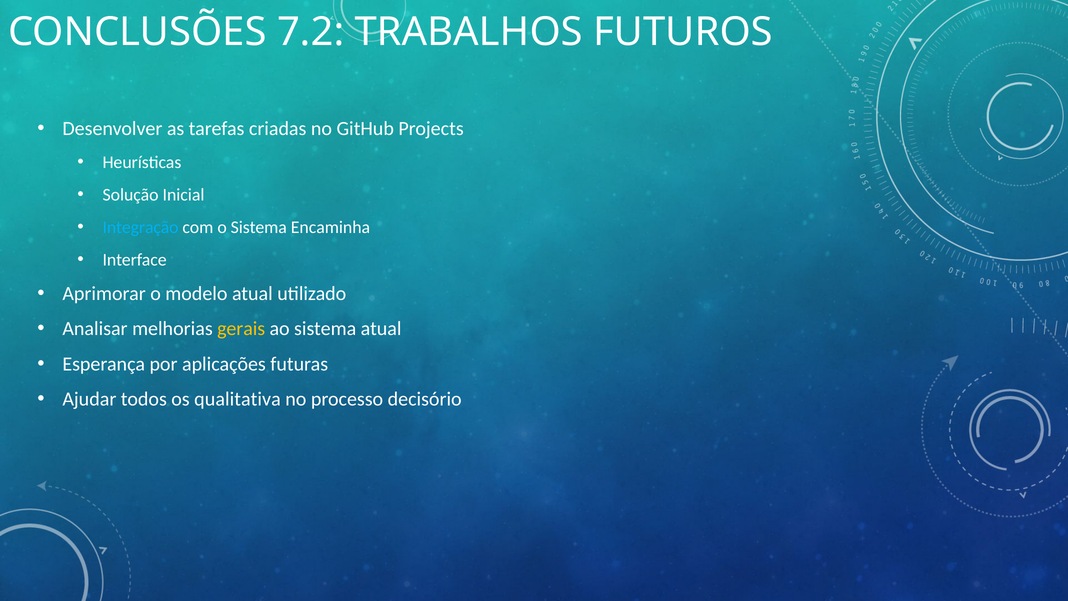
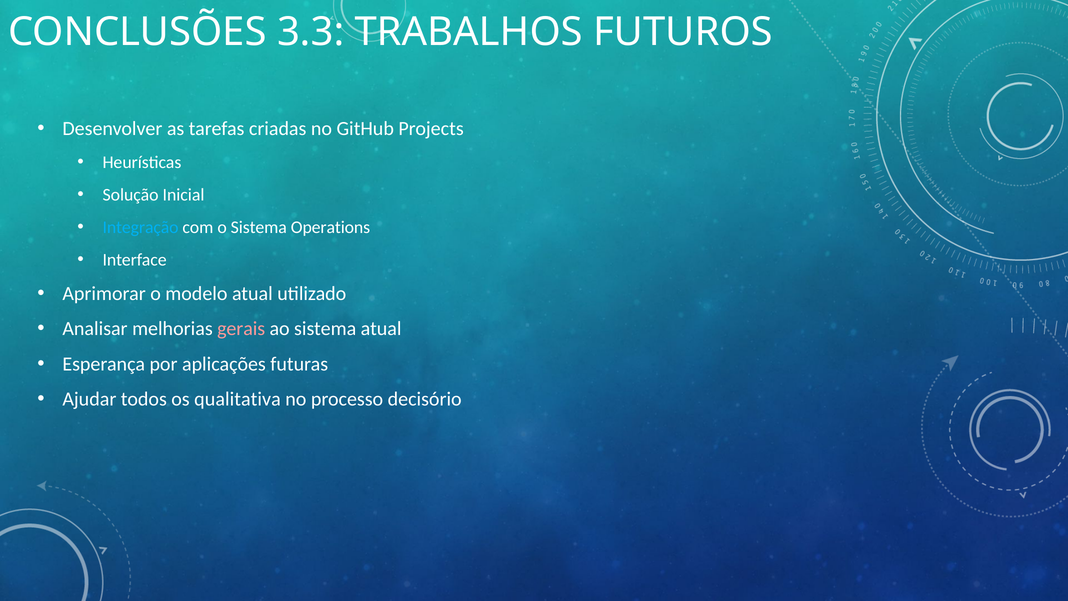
7.2: 7.2 -> 3.3
Encaminha: Encaminha -> Operations
gerais colour: yellow -> pink
